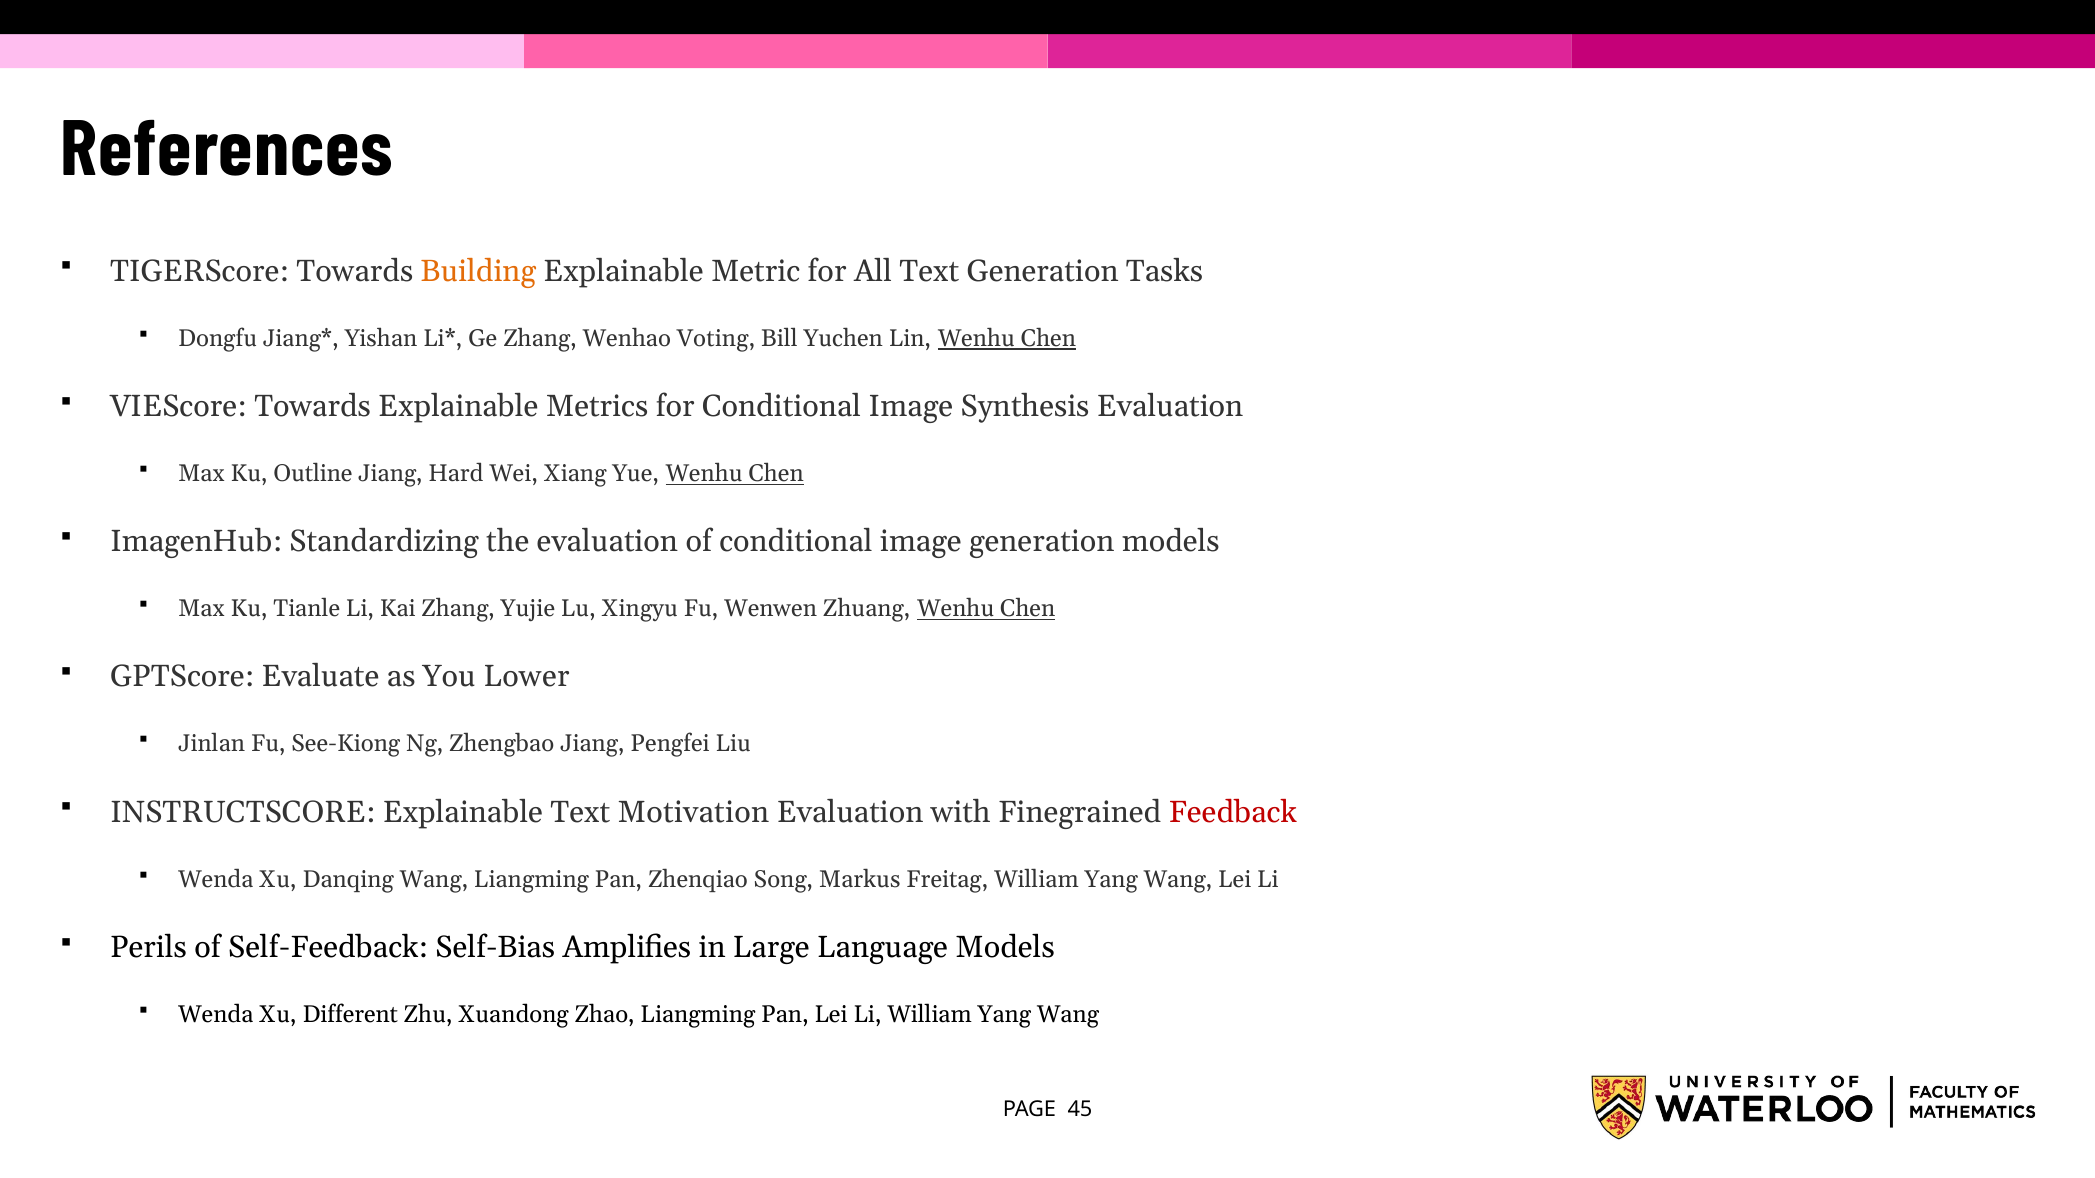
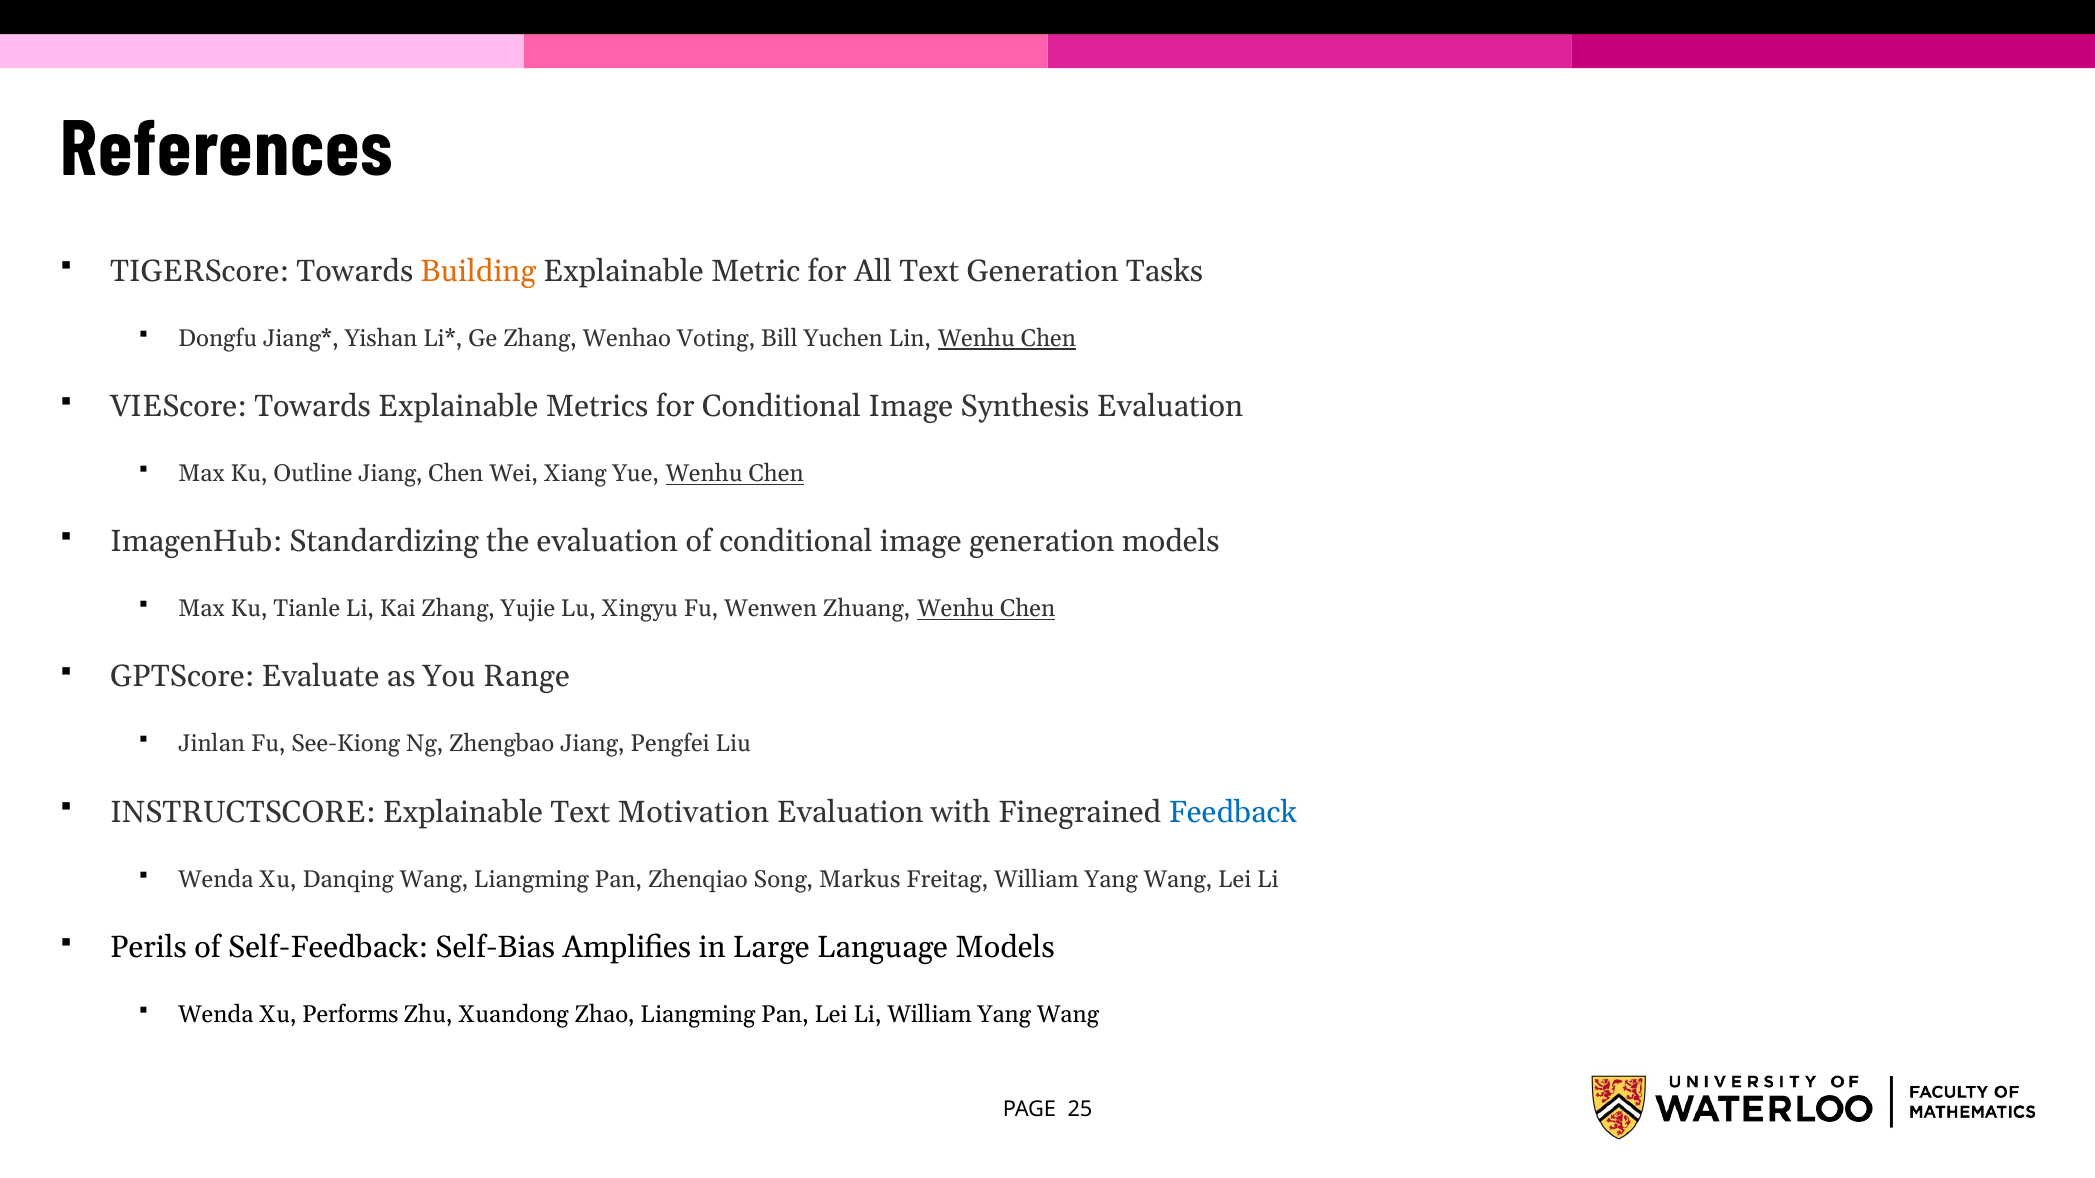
Jiang Hard: Hard -> Chen
Lower: Lower -> Range
Feedback colour: red -> blue
Different: Different -> Performs
45: 45 -> 25
